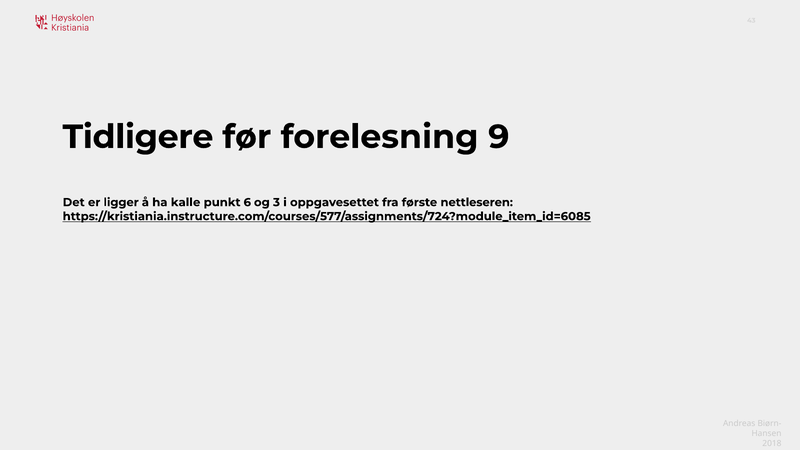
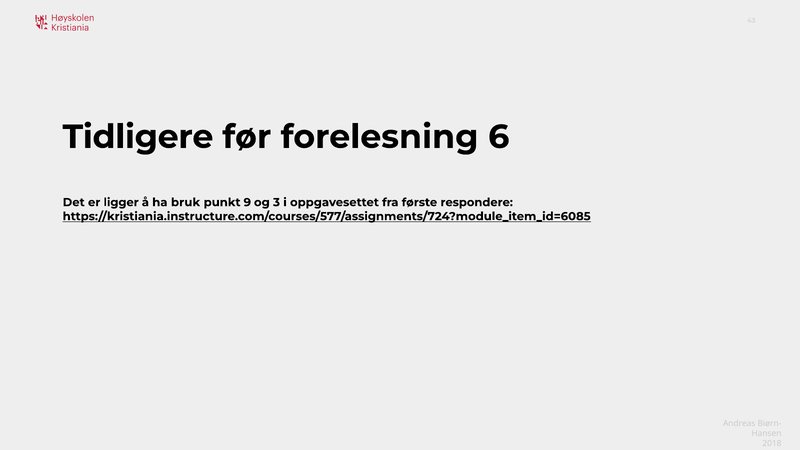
9: 9 -> 6
kalle: kalle -> bruk
6: 6 -> 9
nettleseren: nettleseren -> respondere
